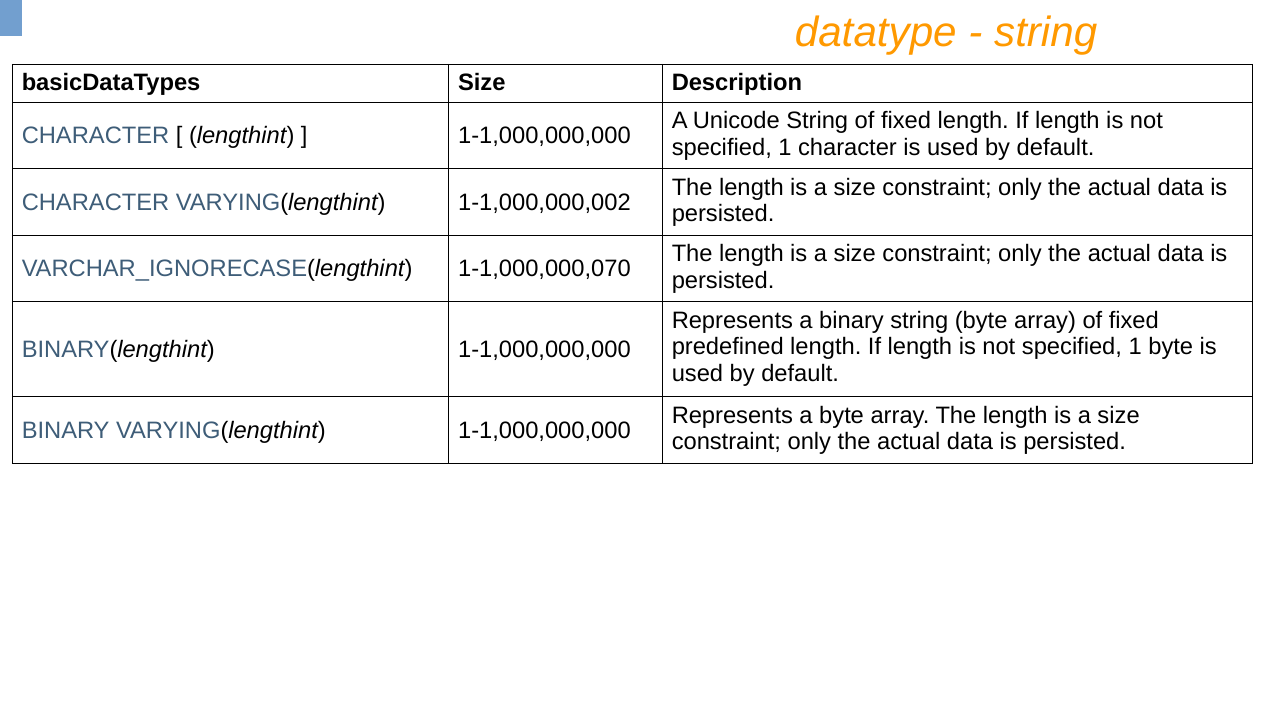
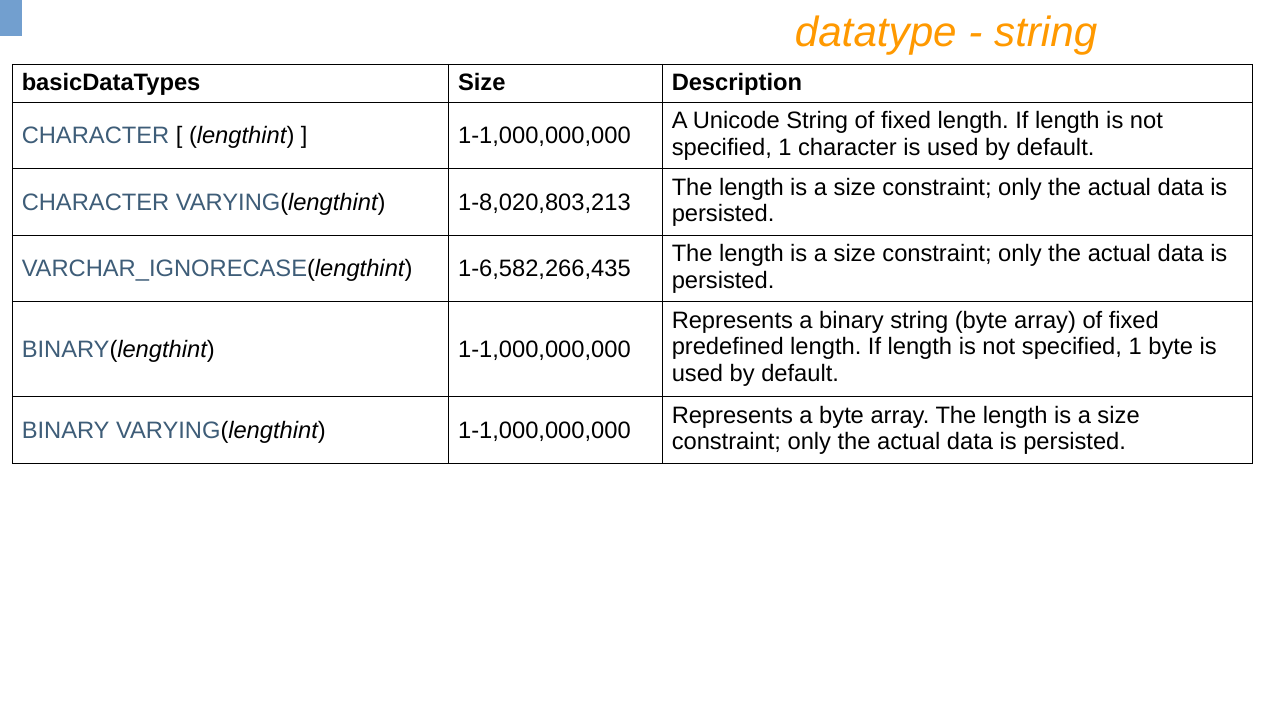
1-1,000,000,002: 1-1,000,000,002 -> 1-8,020,803,213
1-1,000,000,070: 1-1,000,000,070 -> 1-6,582,266,435
